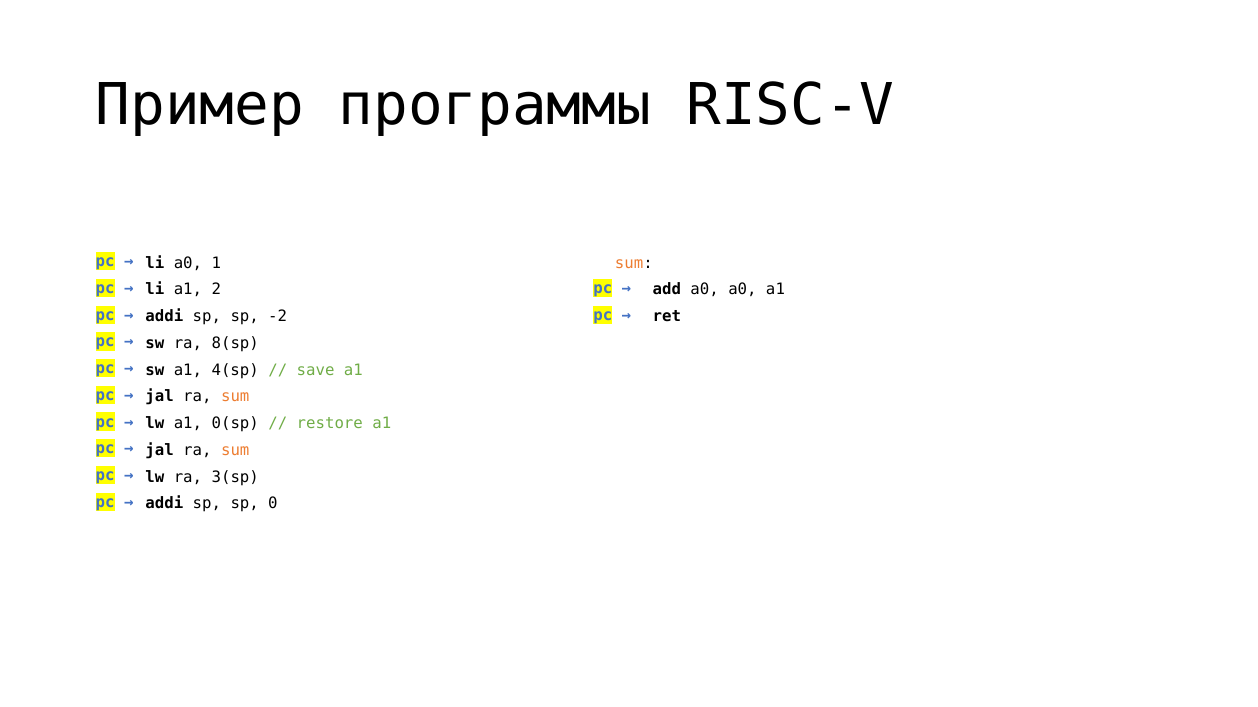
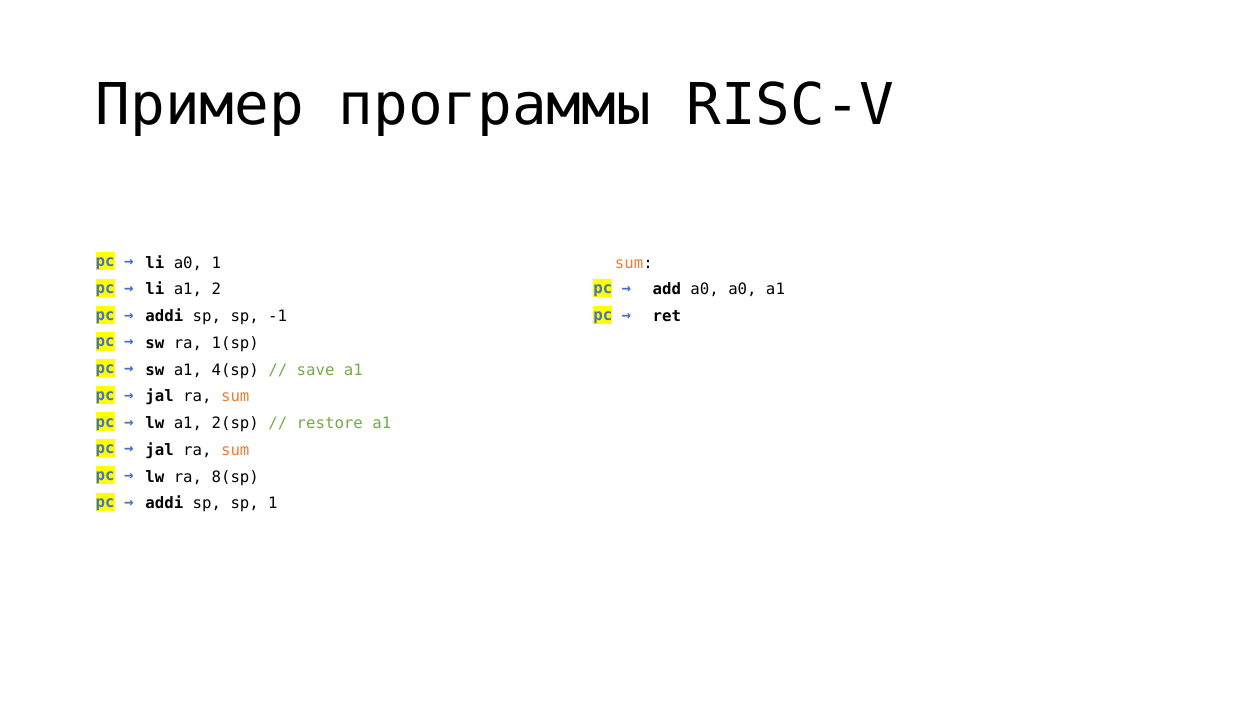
-2: -2 -> -1
8(sp: 8(sp -> 1(sp
0(sp: 0(sp -> 2(sp
3(sp: 3(sp -> 8(sp
sp 0: 0 -> 1
